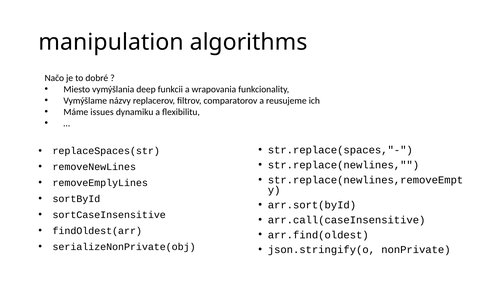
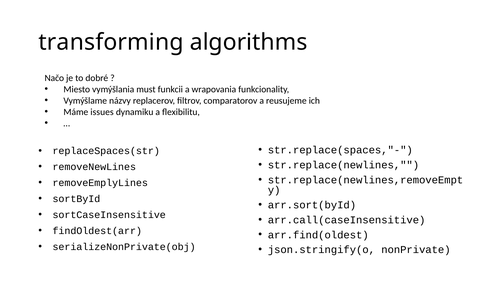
manipulation: manipulation -> transforming
deep: deep -> must
